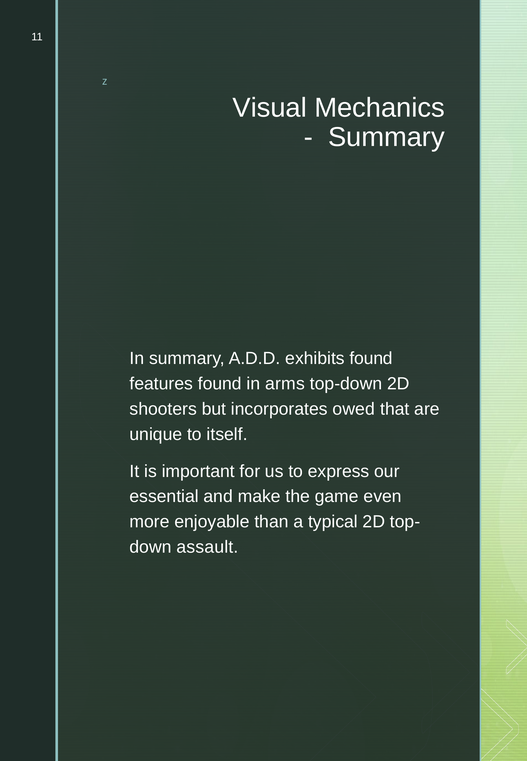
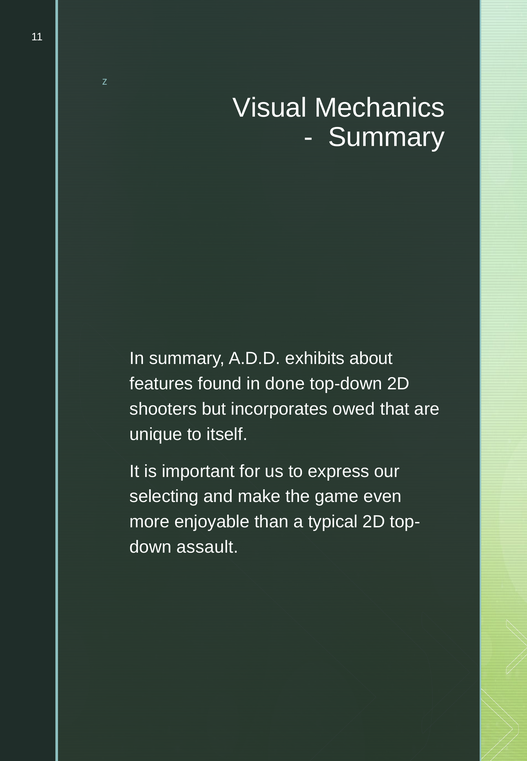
exhibits found: found -> about
arms: arms -> done
essential: essential -> selecting
